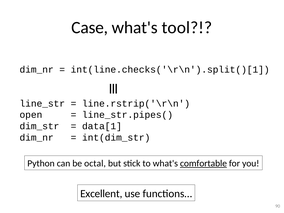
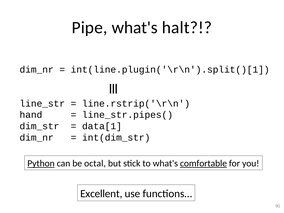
Case: Case -> Pipe
tool: tool -> halt
int(line.checks('\r\n').split()[1: int(line.checks('\r\n').split()[1 -> int(line.plugin('\r\n').split()[1
open: open -> hand
Python underline: none -> present
